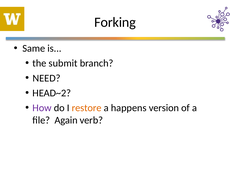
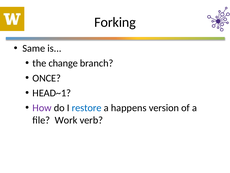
submit: submit -> change
NEED: NEED -> ONCE
HEAD~2: HEAD~2 -> HEAD~1
restore colour: orange -> blue
Again: Again -> Work
